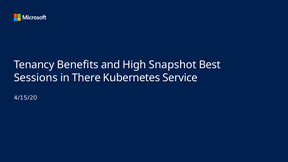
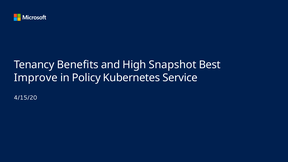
Sessions: Sessions -> Improve
There: There -> Policy
